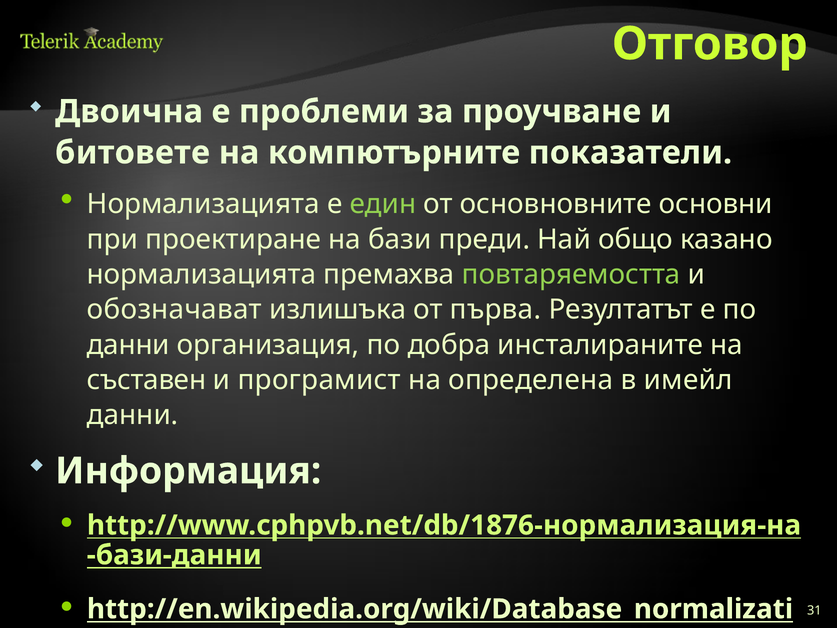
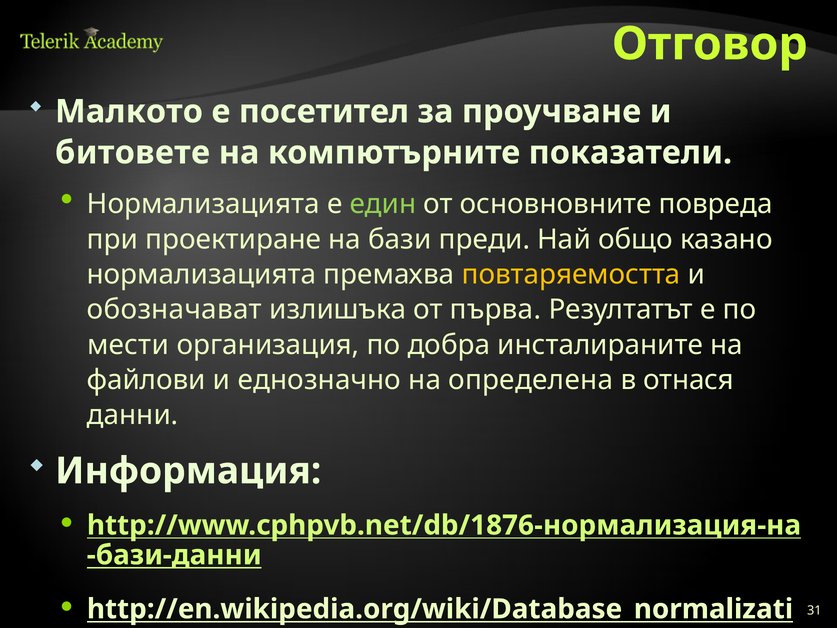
Двоична: Двоична -> Малкото
проблеми: проблеми -> посетител
основни: основни -> повреда
повтаряемостта colour: light green -> yellow
данни at (128, 345): данни -> мести
съставен: съставен -> файлови
програмист: програмист -> еднозначно
имейл: имейл -> отнася
